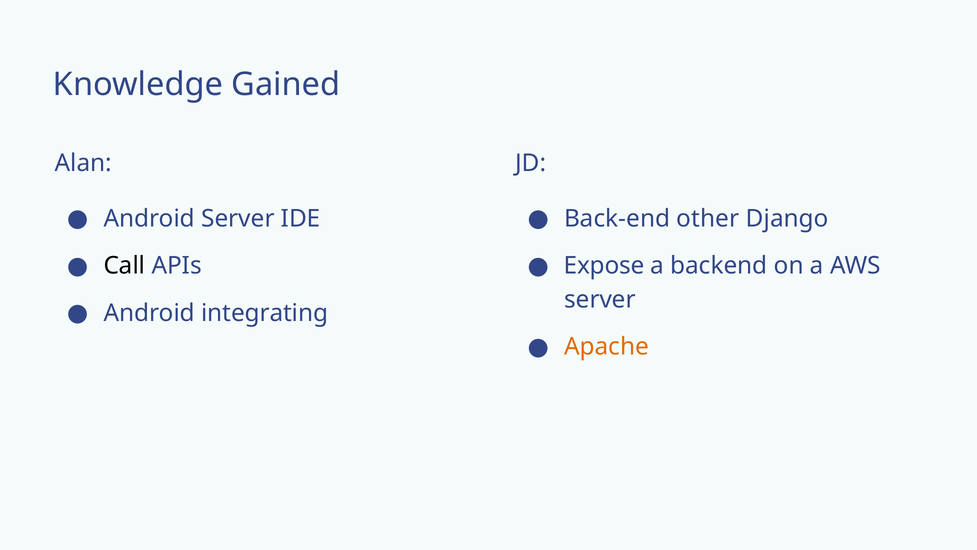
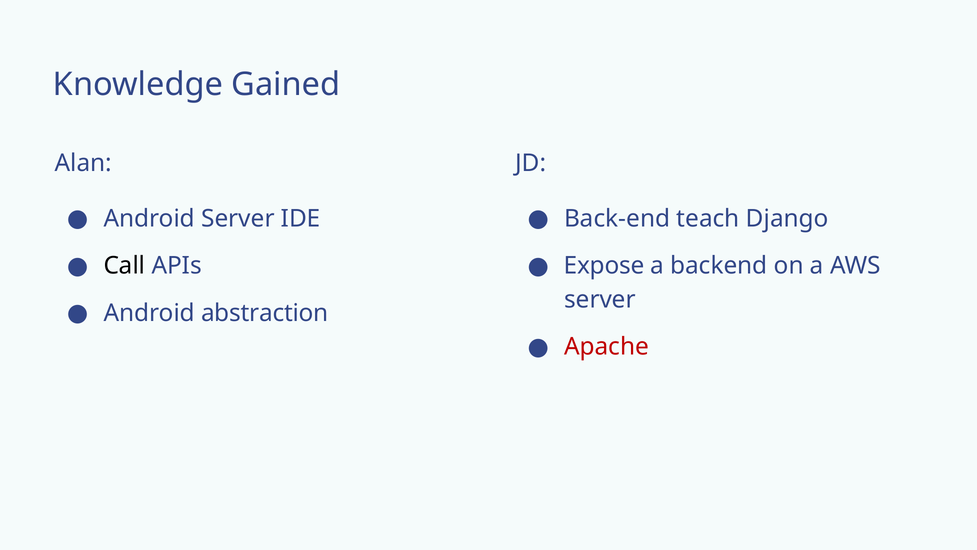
other: other -> teach
integrating: integrating -> abstraction
Apache colour: orange -> red
